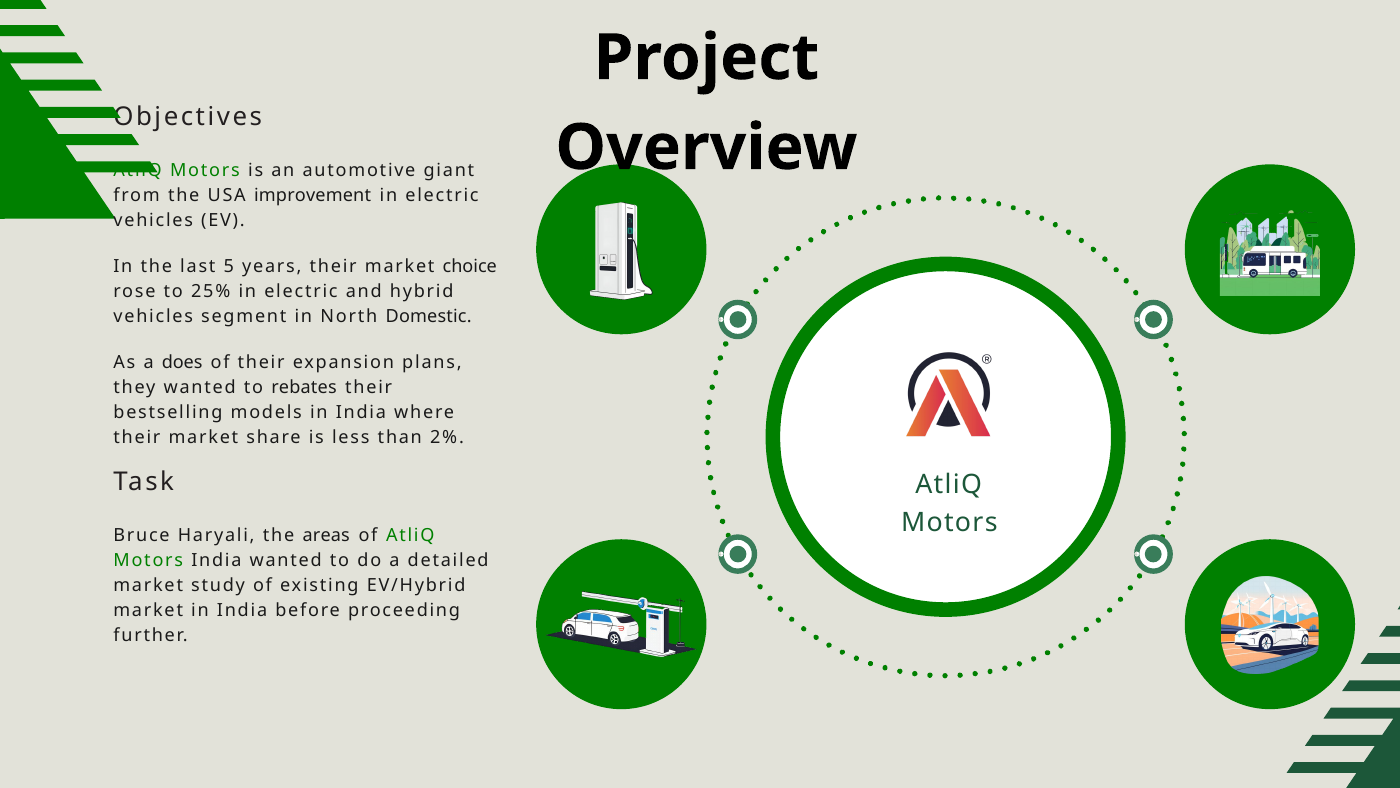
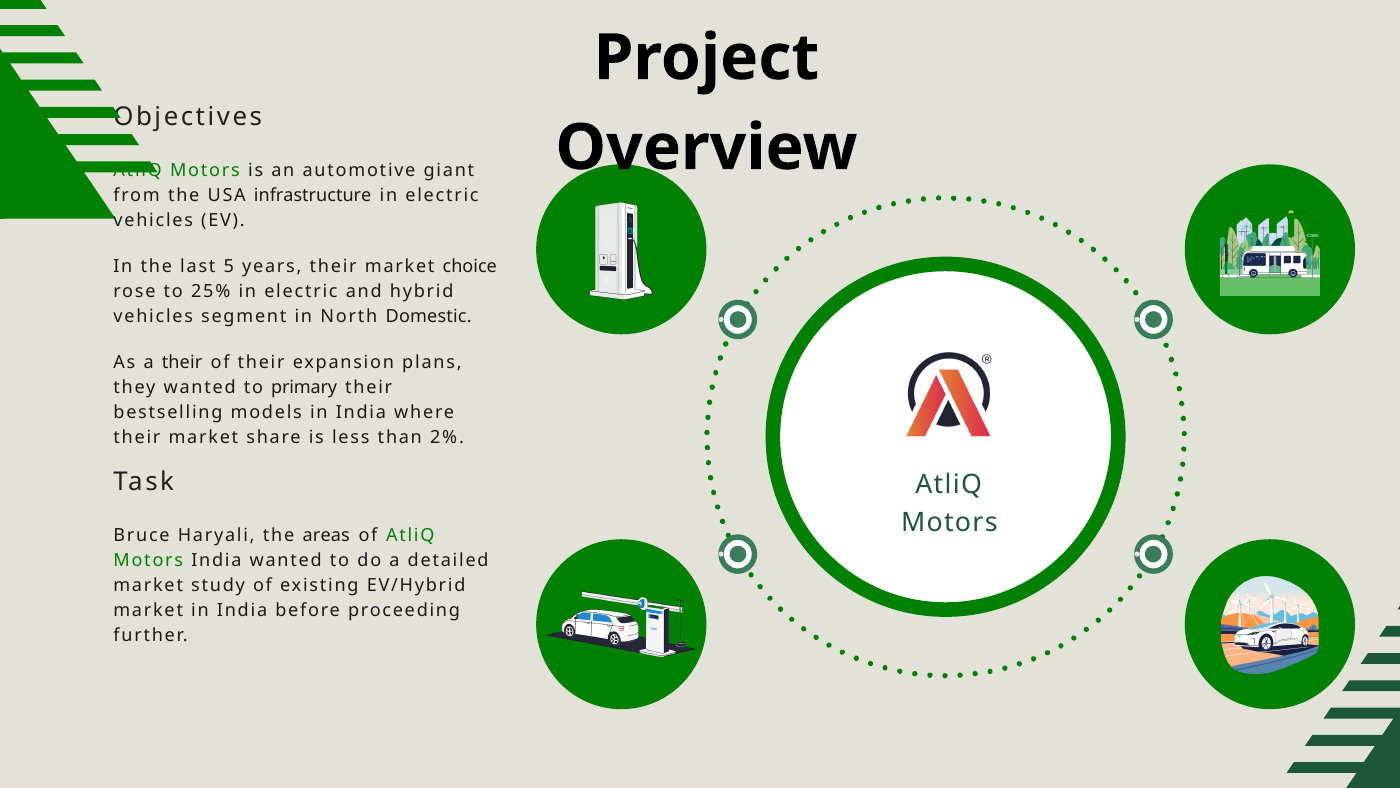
improvement: improvement -> infrastructure
a does: does -> their
rebates: rebates -> primary
